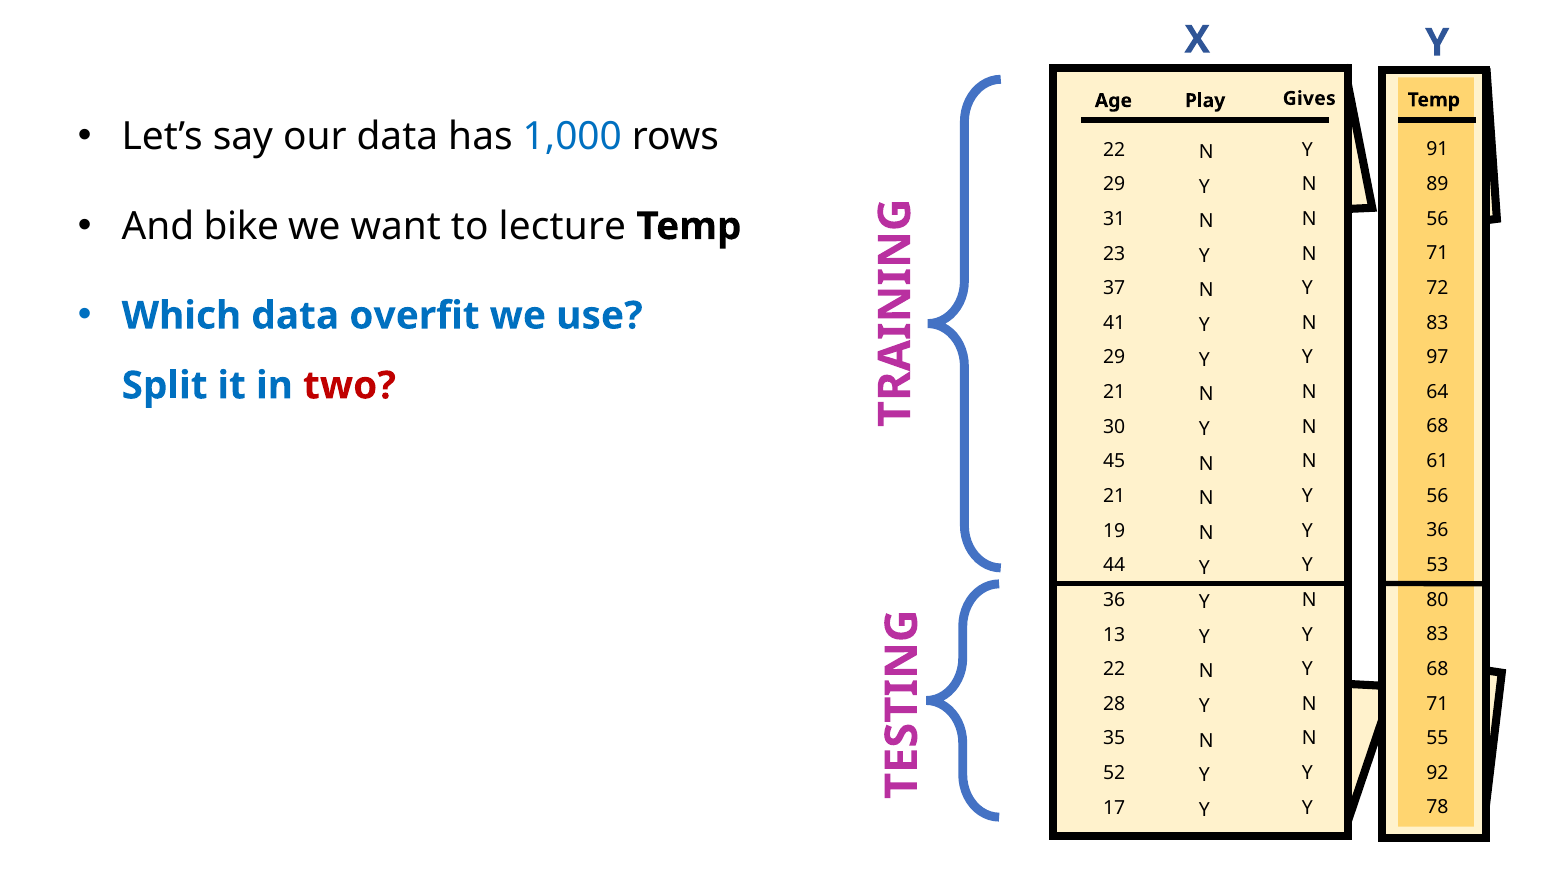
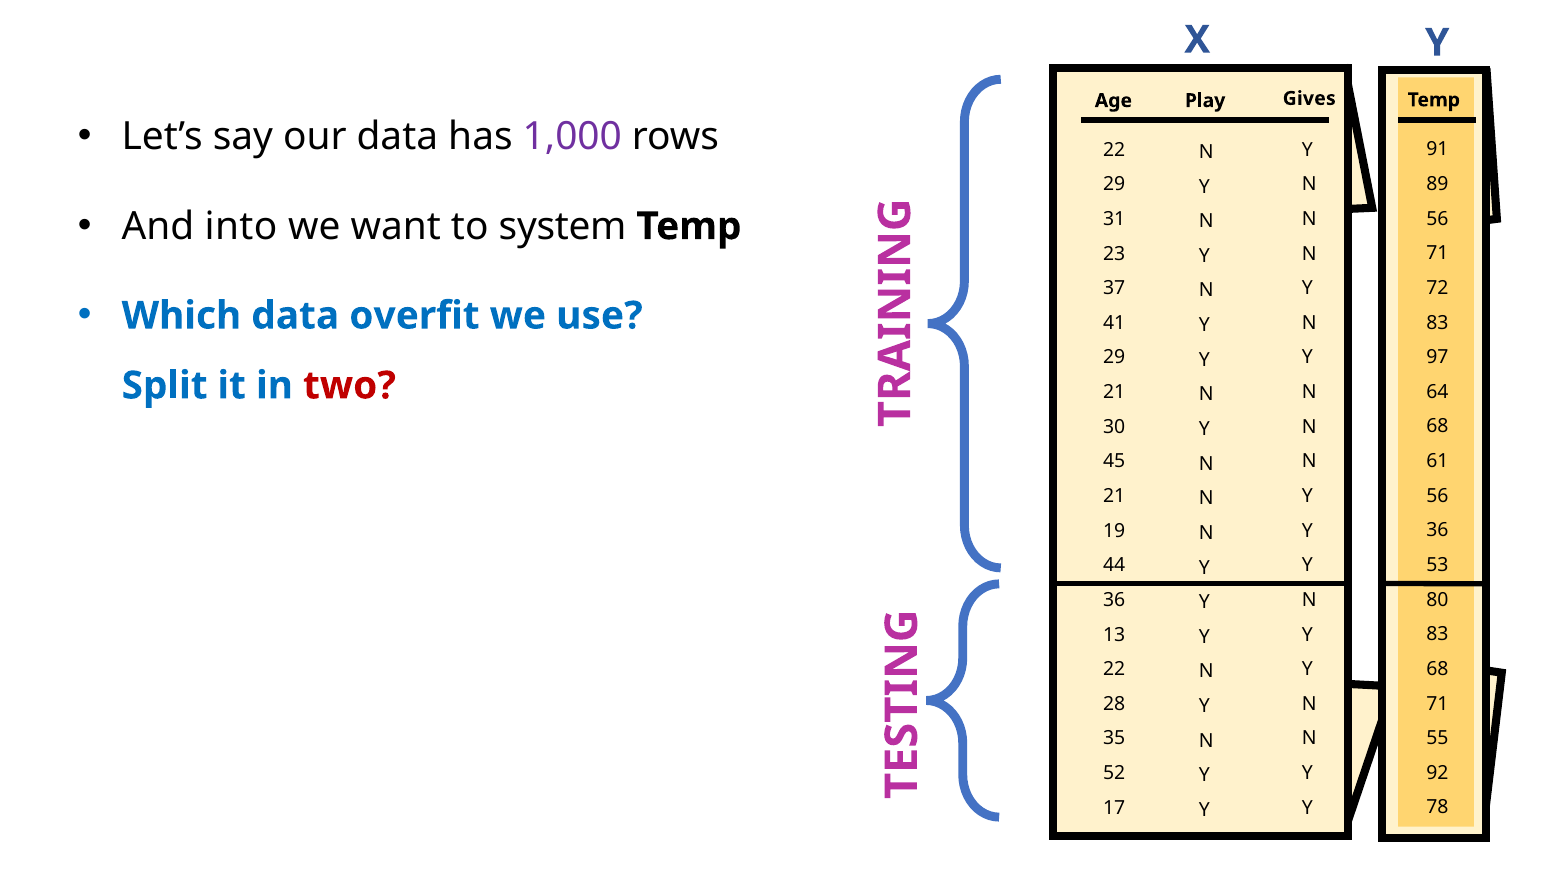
1,000 colour: blue -> purple
bike: bike -> into
lecture: lecture -> system
